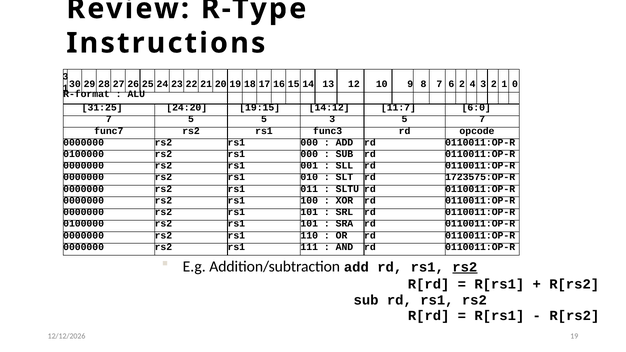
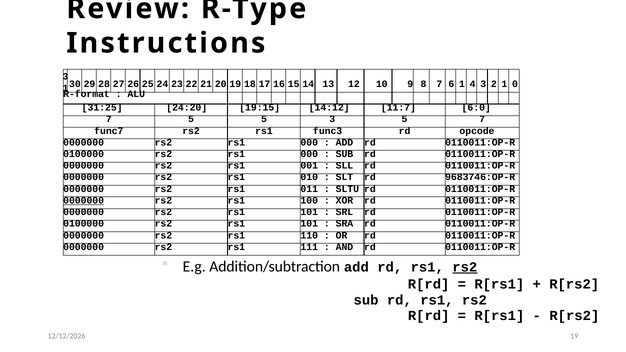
6 2: 2 -> 1
1723575:OP-R: 1723575:OP-R -> 9683746:OP-R
0000000 at (84, 201) underline: none -> present
